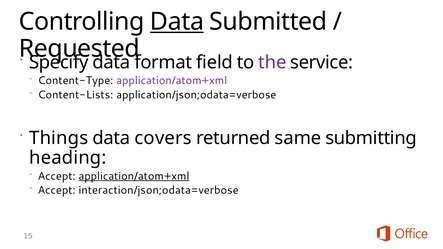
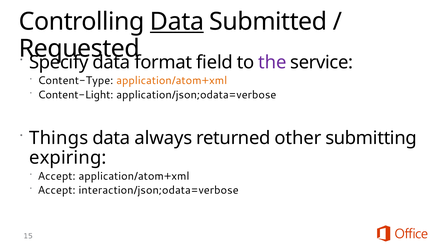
application/atom+xml at (172, 81) colour: purple -> orange
Content-Lists: Content-Lists -> Content-Light
covers: covers -> always
same: same -> other
heading: heading -> expiring
application/atom+xml at (134, 176) underline: present -> none
